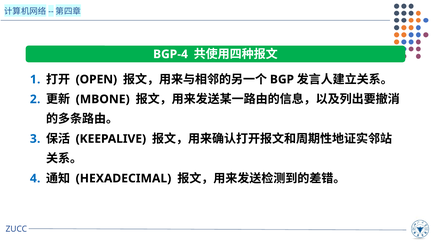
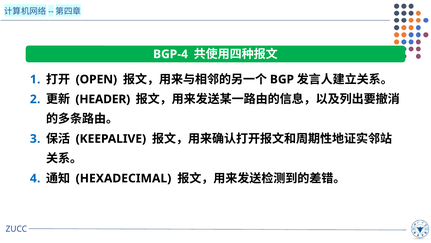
MBONE: MBONE -> HEADER
